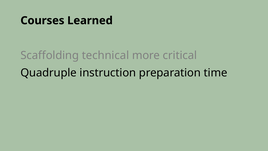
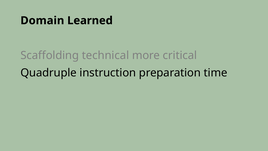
Courses: Courses -> Domain
